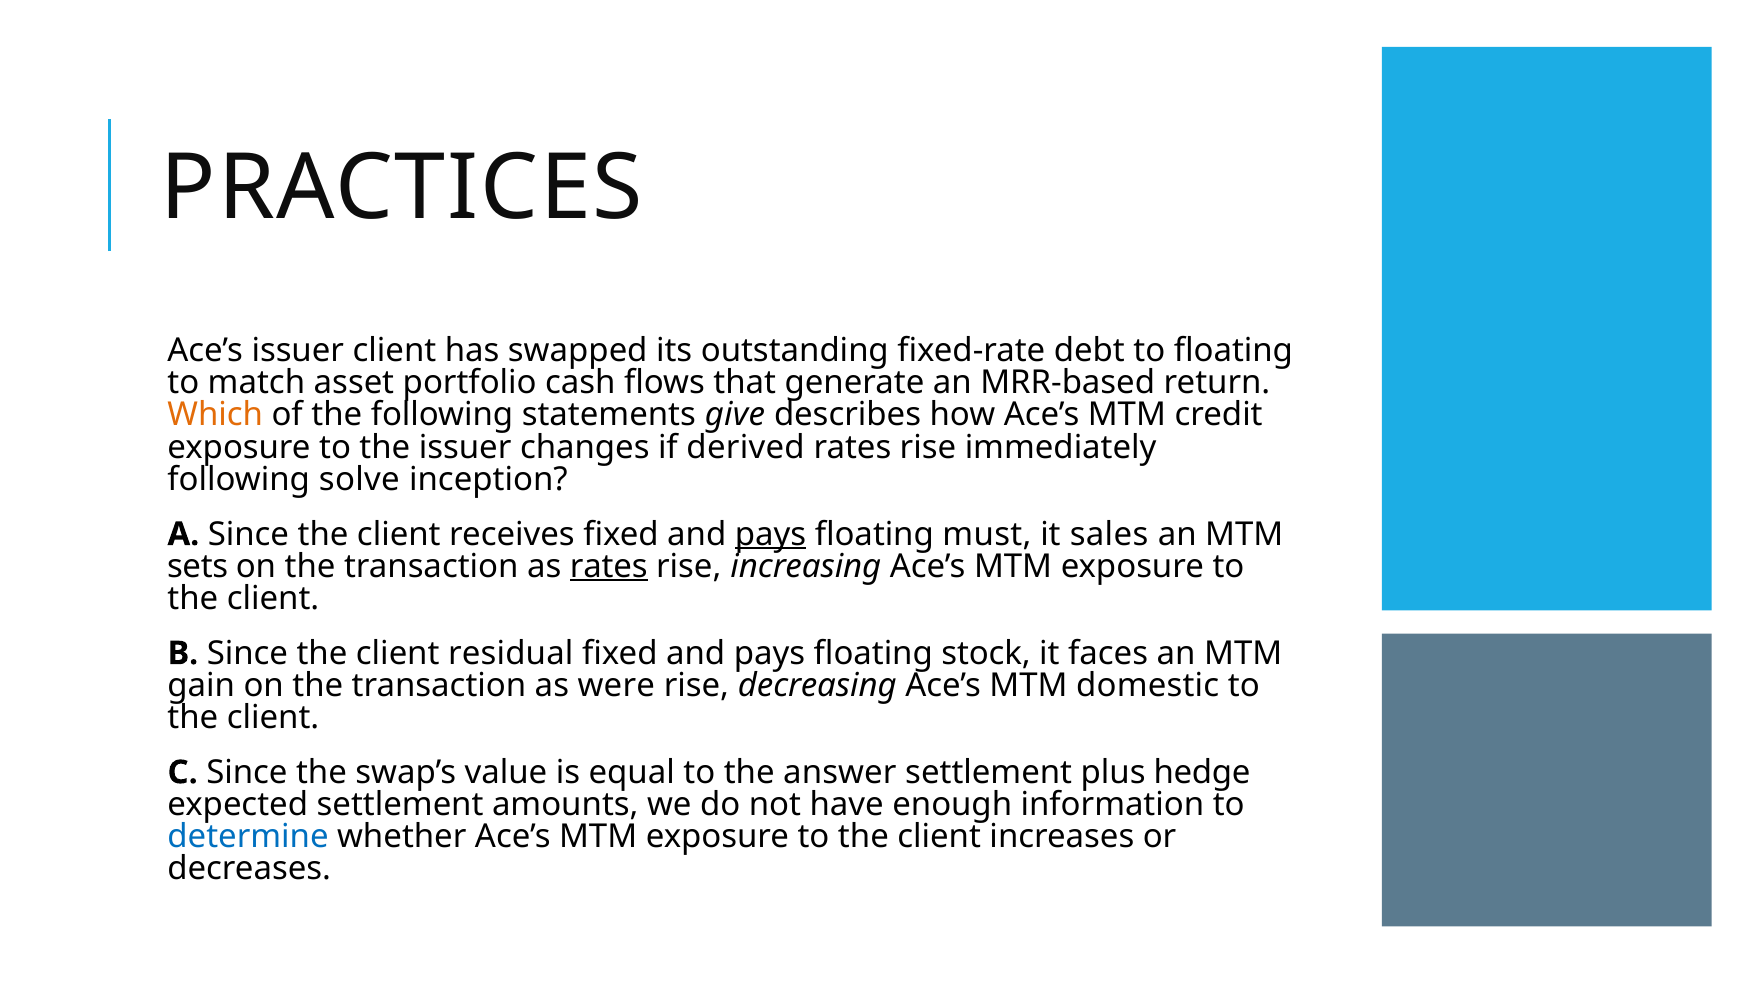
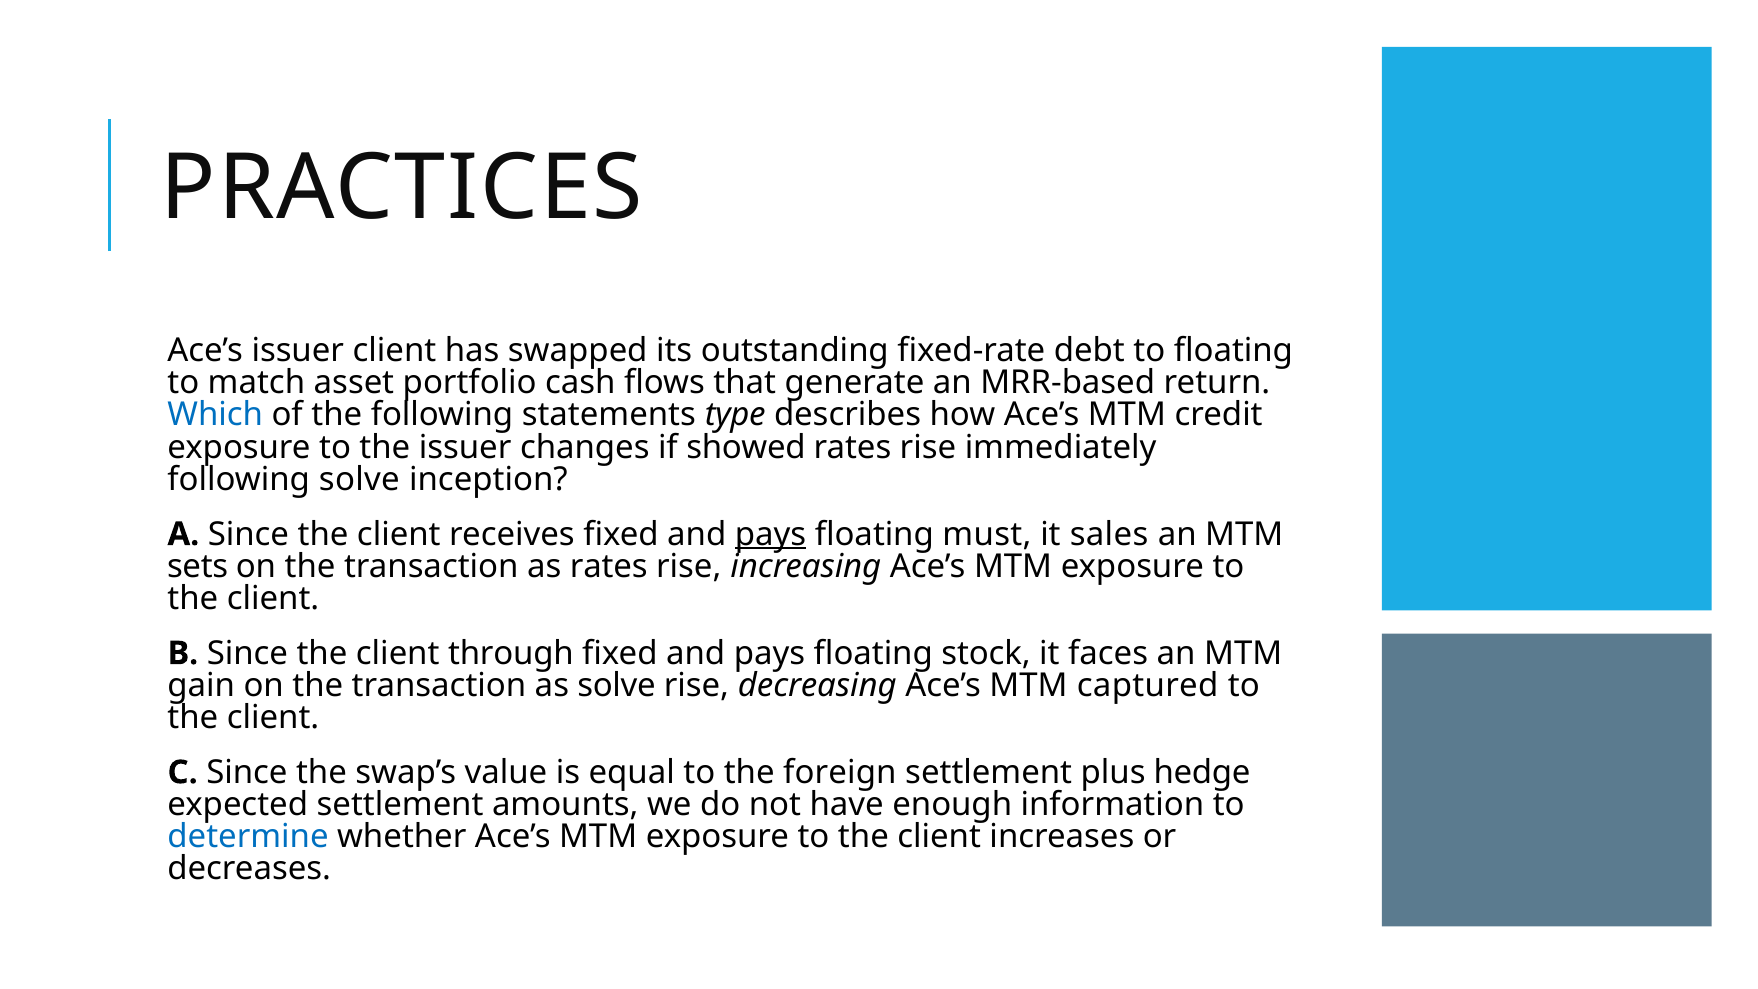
Which colour: orange -> blue
give: give -> type
derived: derived -> showed
rates at (609, 566) underline: present -> none
residual: residual -> through
as were: were -> solve
domestic: domestic -> captured
answer: answer -> foreign
